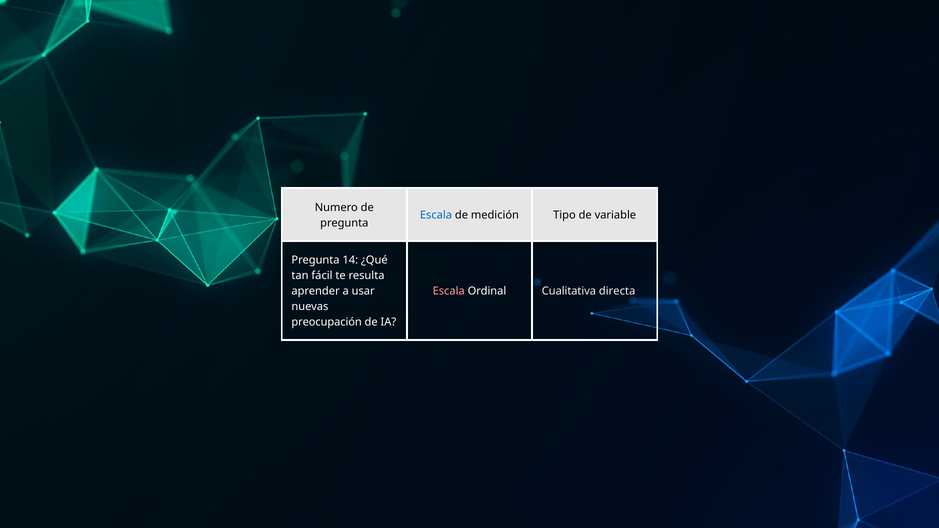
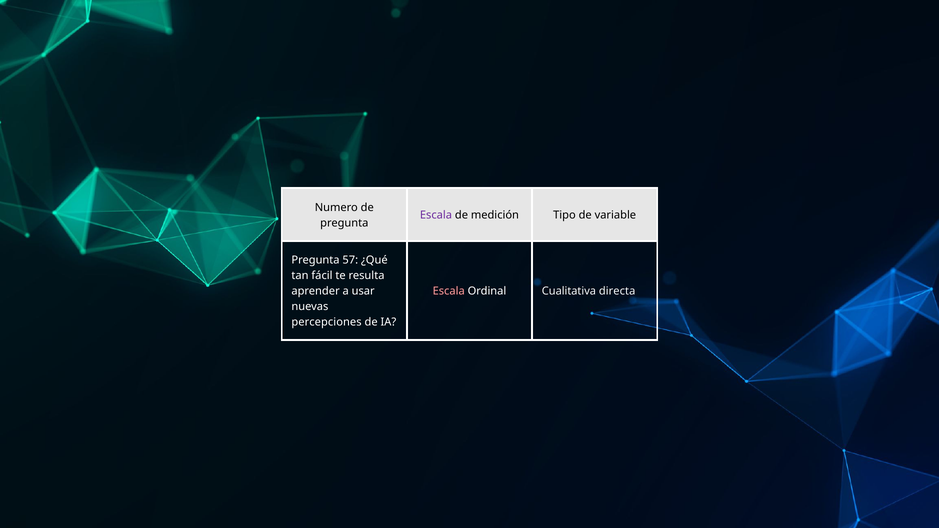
Escala at (436, 215) colour: blue -> purple
14: 14 -> 57
preocupación: preocupación -> percepciones
